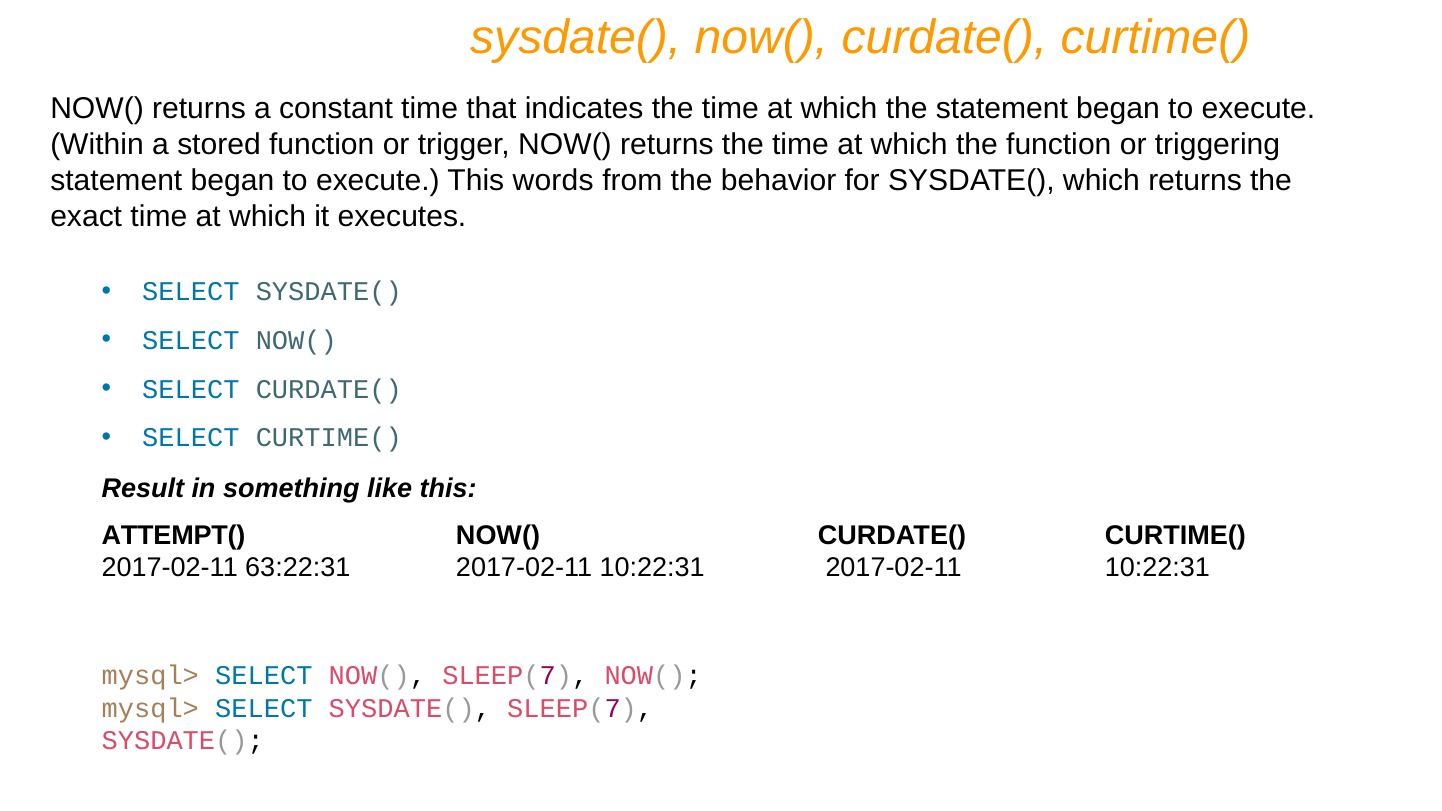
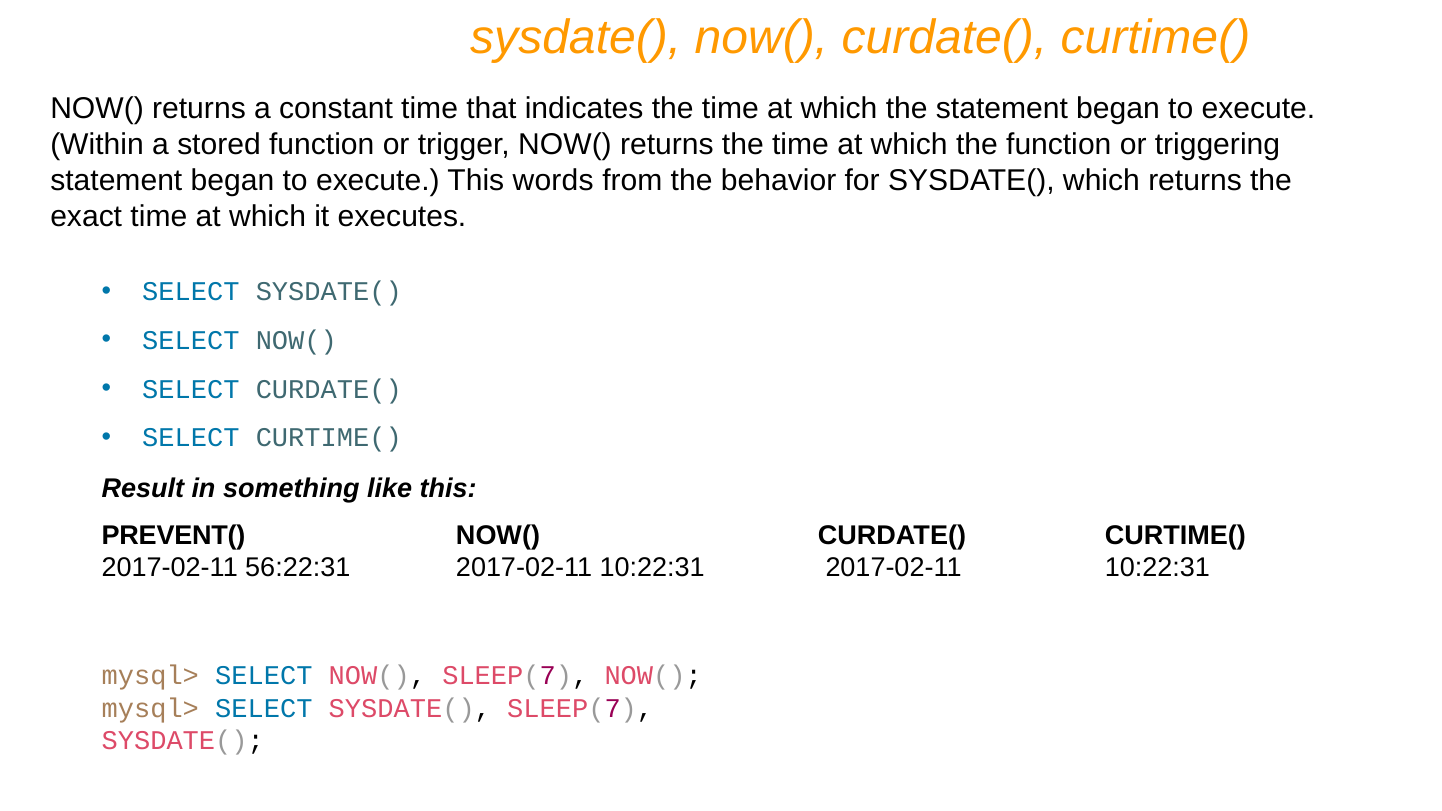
ATTEMPT(: ATTEMPT( -> PREVENT(
63:22:31: 63:22:31 -> 56:22:31
